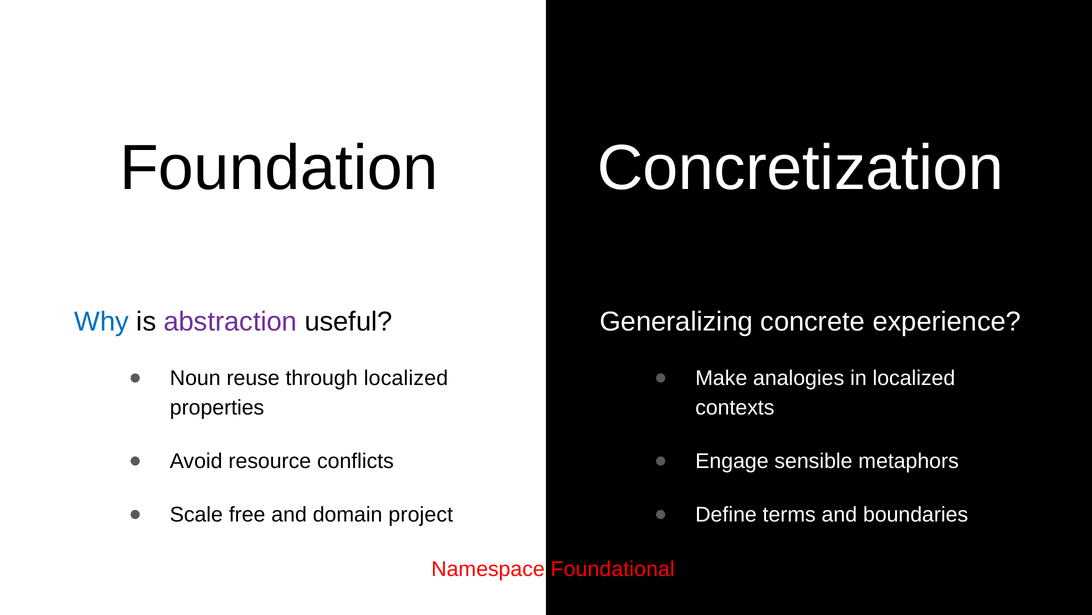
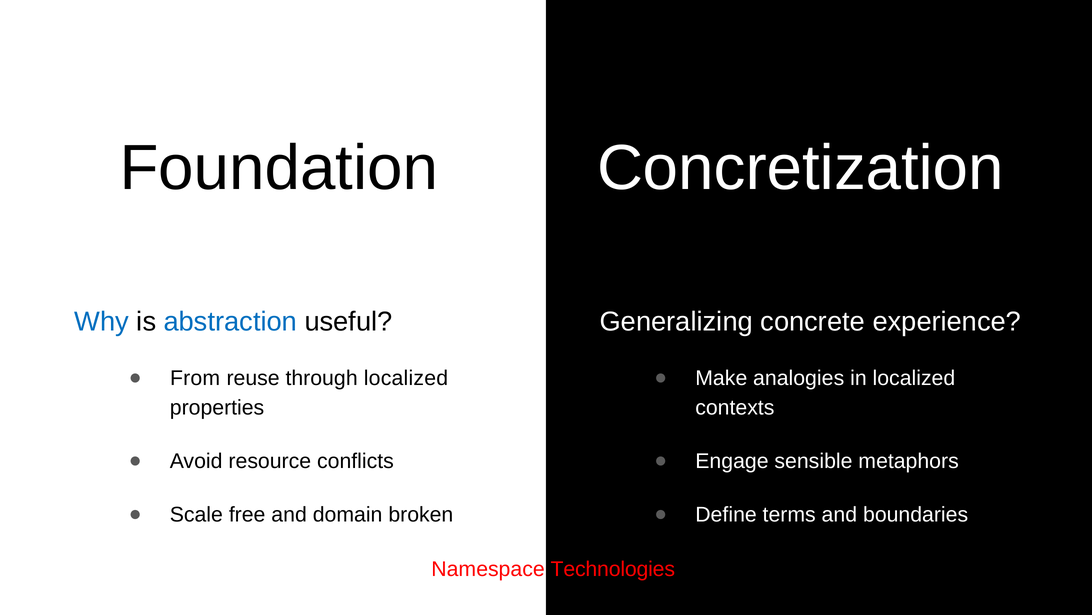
abstraction colour: purple -> blue
Noun: Noun -> From
project: project -> broken
Foundational: Foundational -> Technologies
